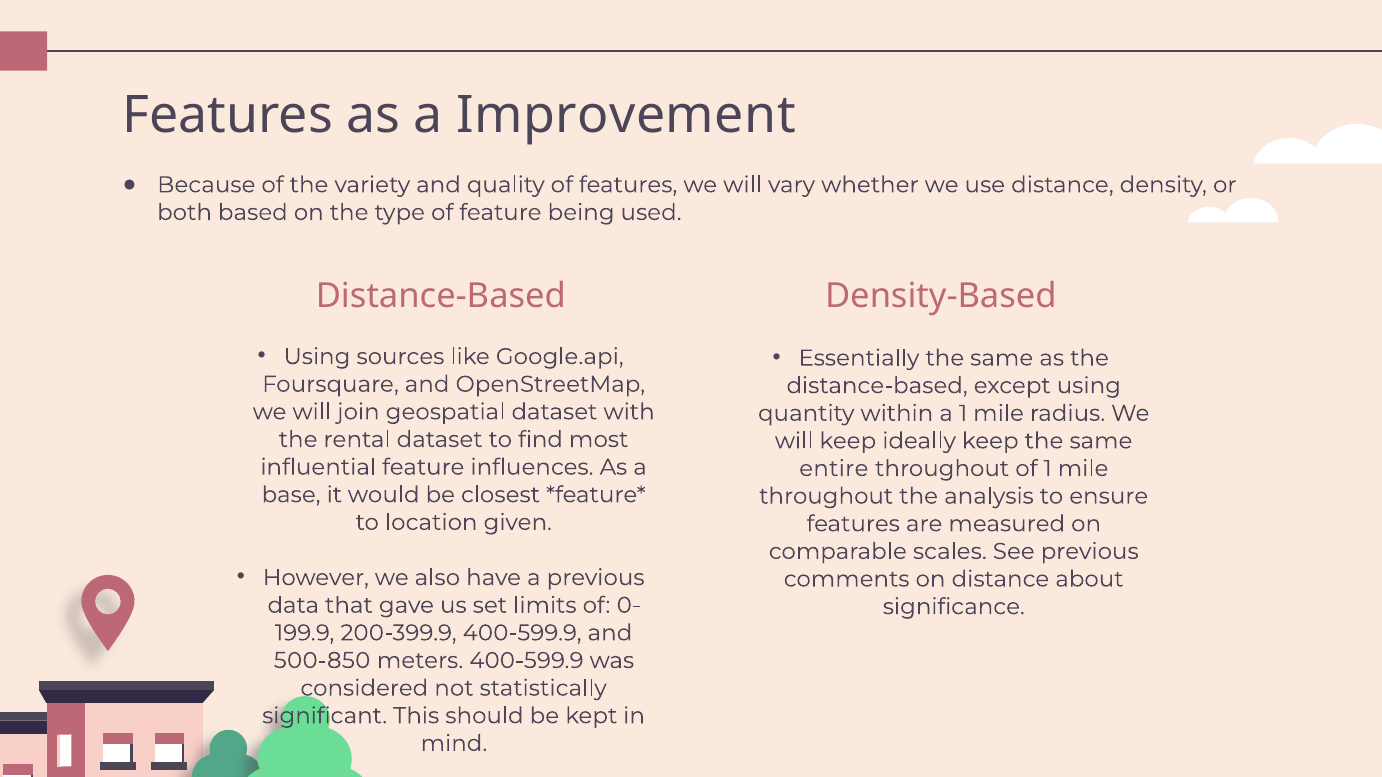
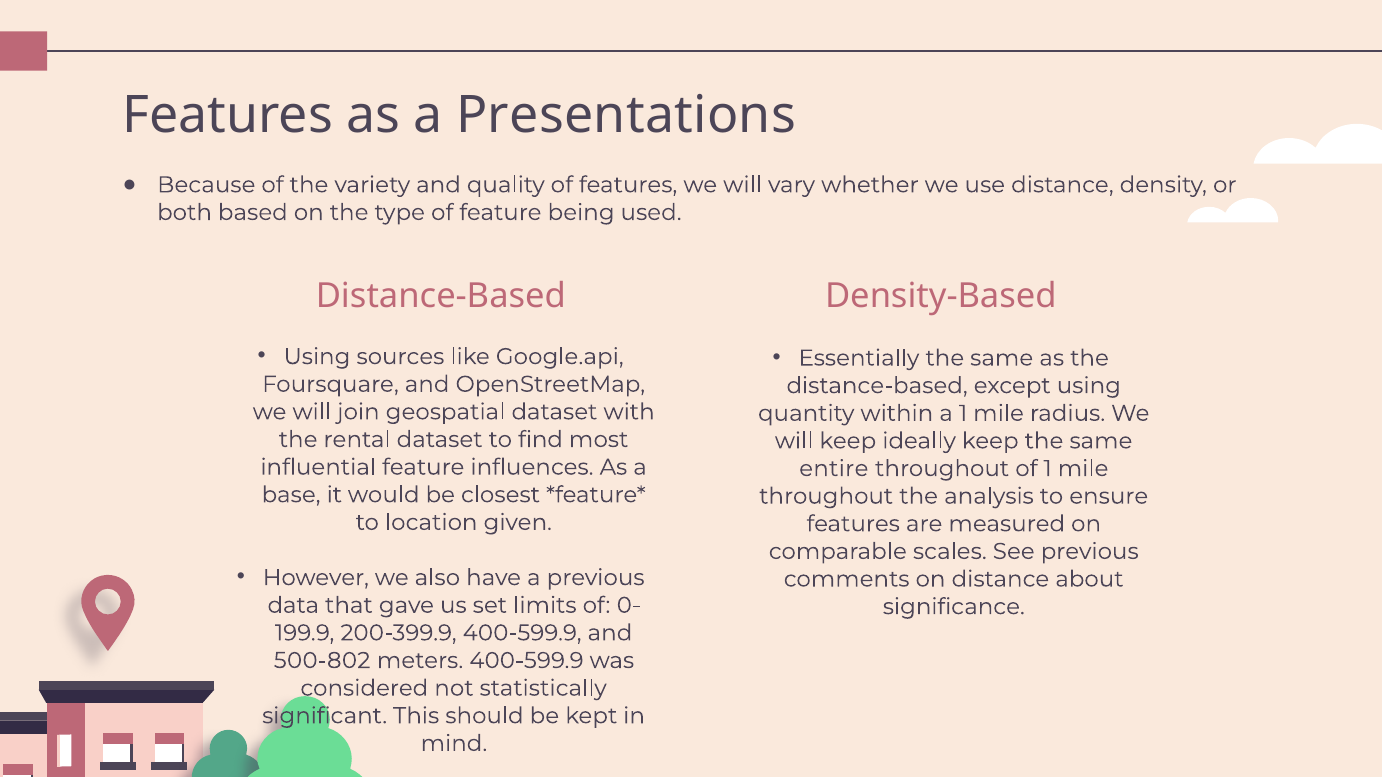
Improvement: Improvement -> Presentations
500-850: 500-850 -> 500-802
